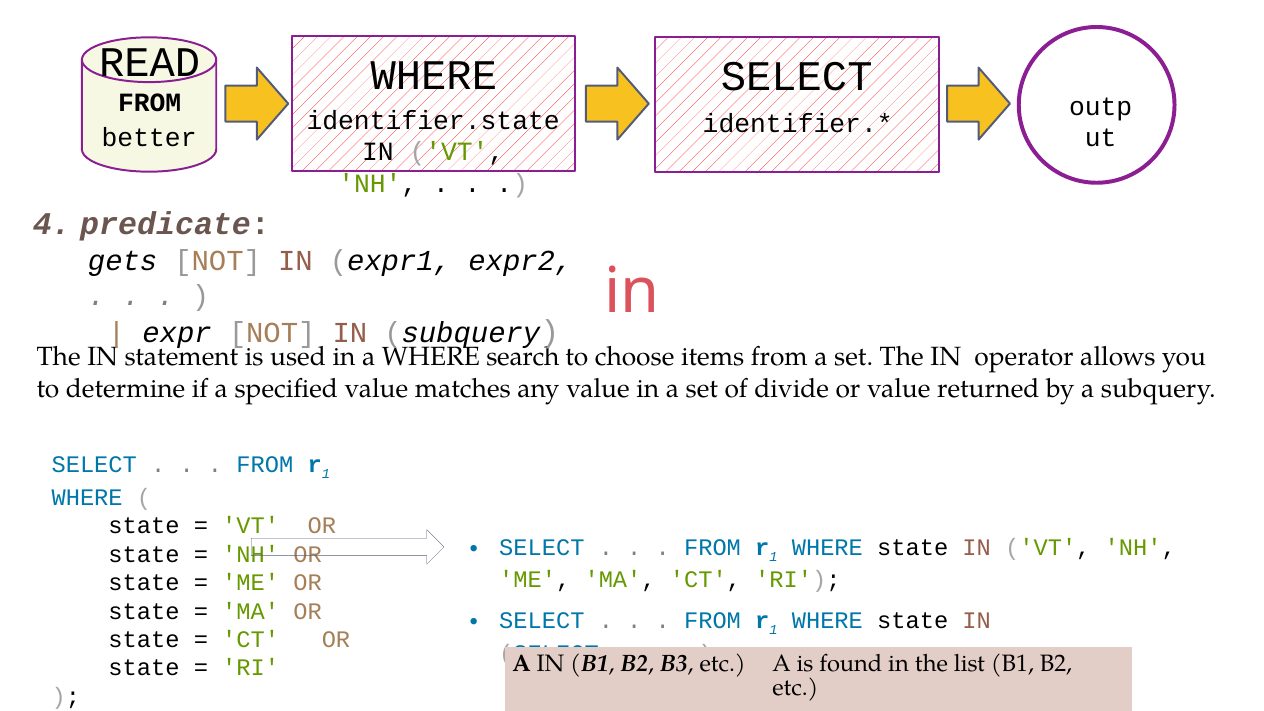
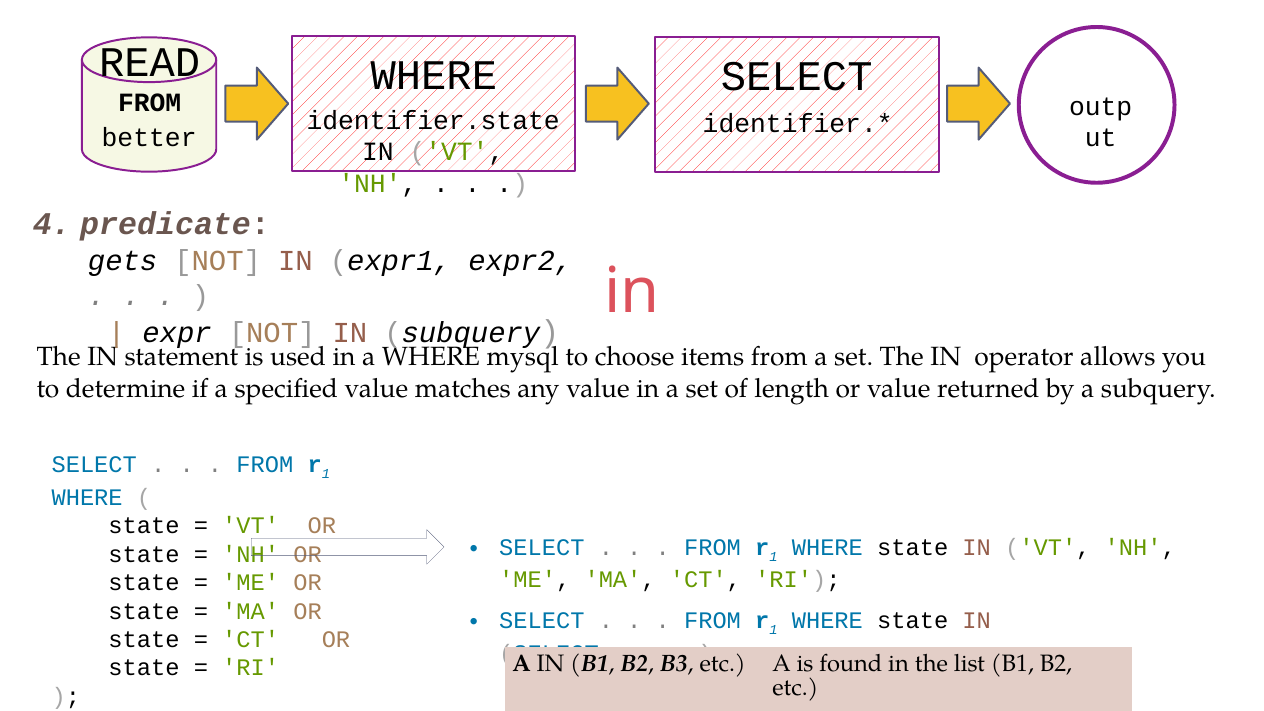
search: search -> mysql
divide: divide -> length
